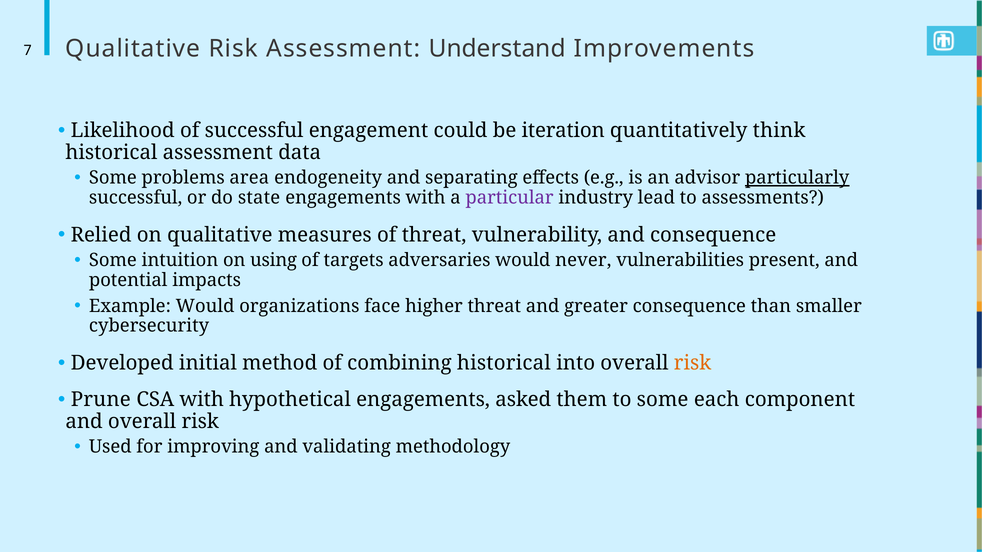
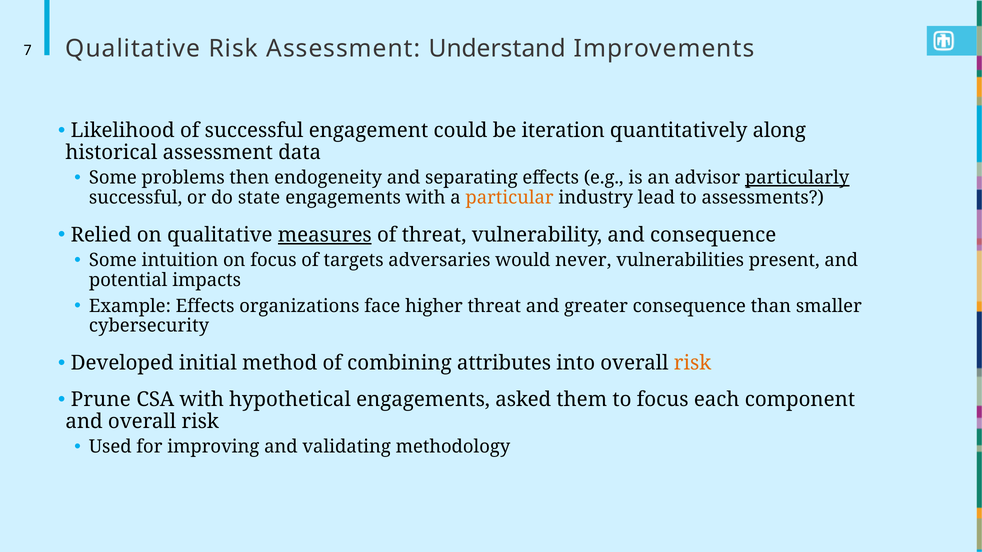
think: think -> along
area: area -> then
particular colour: purple -> orange
measures underline: none -> present
on using: using -> focus
Example Would: Would -> Effects
combining historical: historical -> attributes
to some: some -> focus
